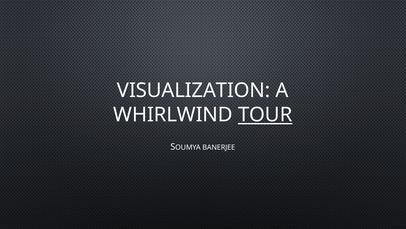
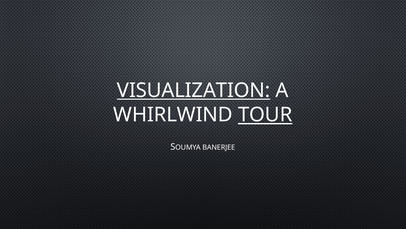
VISUALIZATION underline: none -> present
